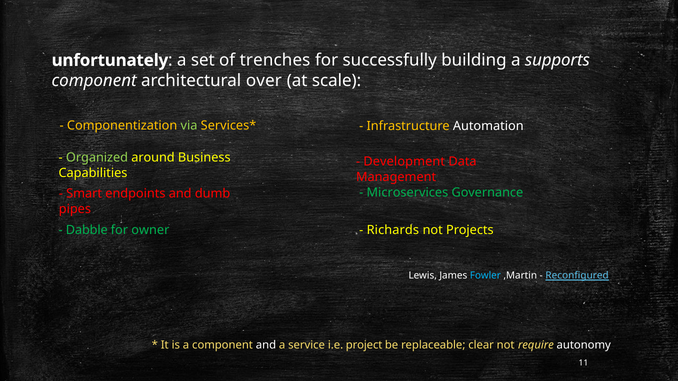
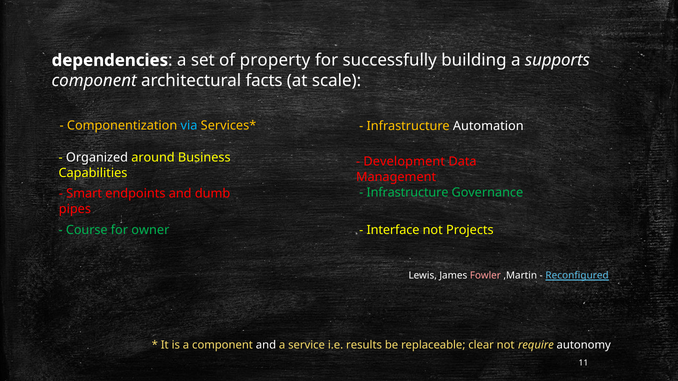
unfortunately: unfortunately -> dependencies
trenches: trenches -> property
over: over -> facts
via colour: light green -> light blue
Organized colour: light green -> white
Microservices at (407, 193): Microservices -> Infrastructure
Dabble: Dabble -> Course
Richards: Richards -> Interface
Fowler colour: light blue -> pink
project: project -> results
